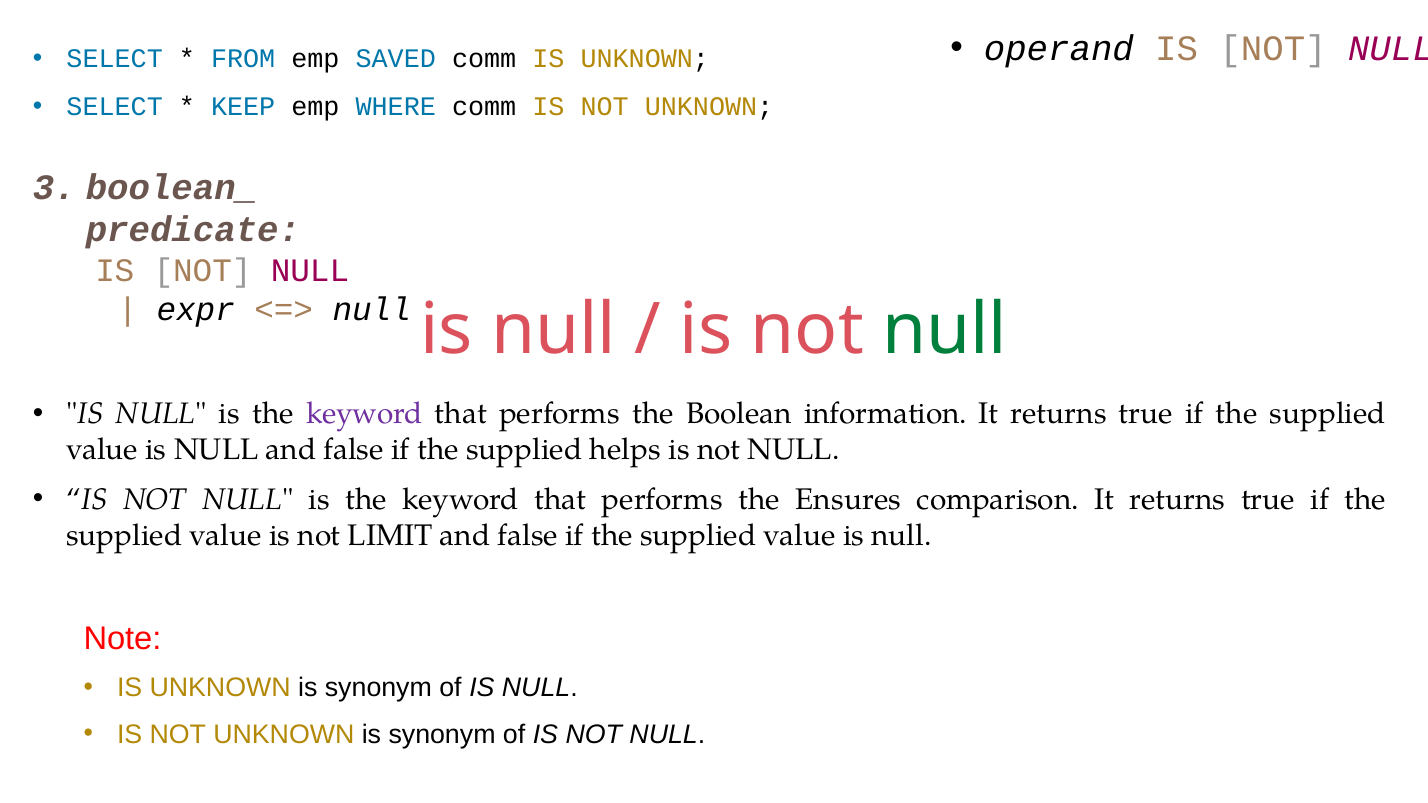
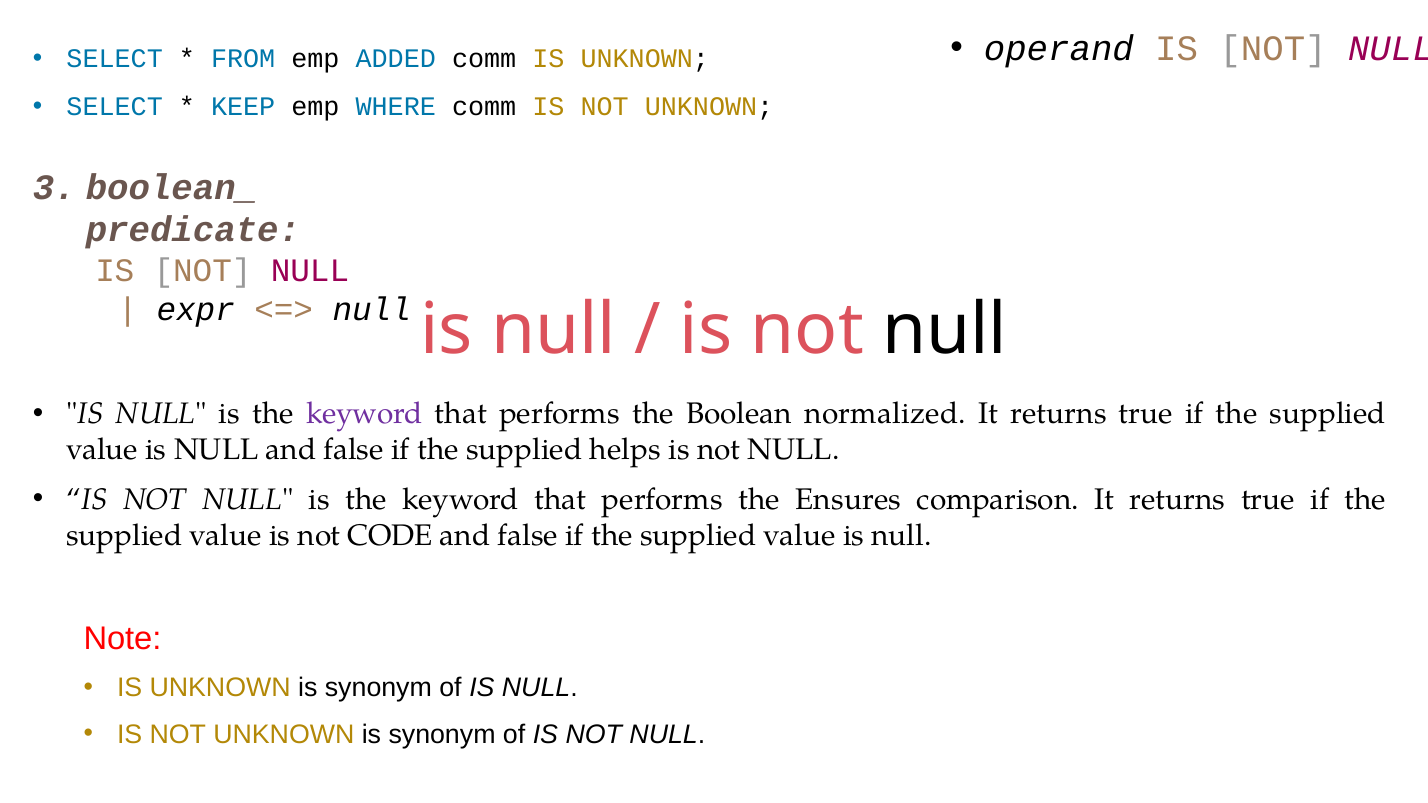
SAVED: SAVED -> ADDED
null at (945, 330) colour: green -> black
information: information -> normalized
LIMIT: LIMIT -> CODE
